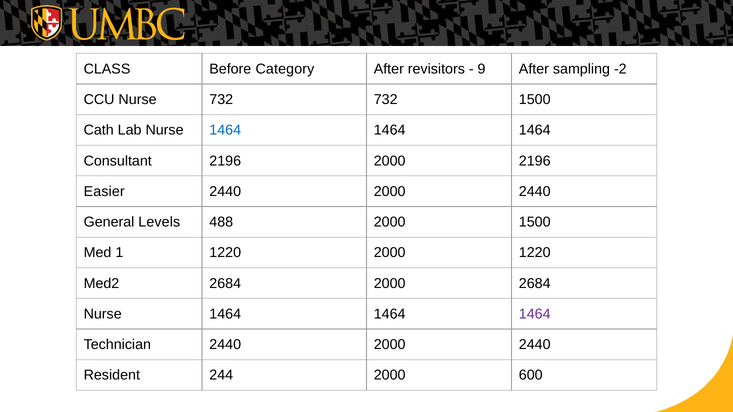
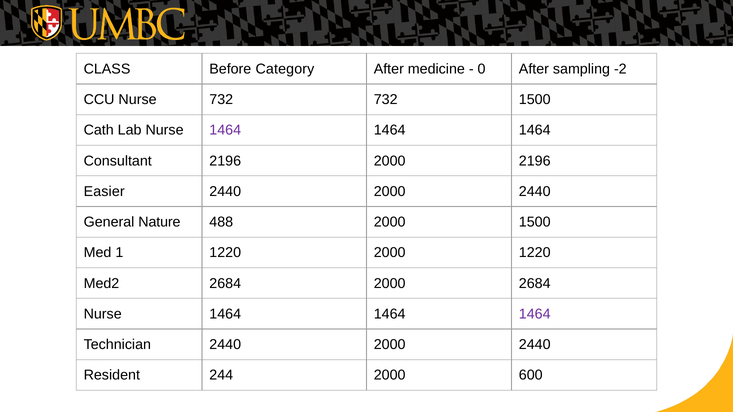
revisitors: revisitors -> medicine
9: 9 -> 0
1464 at (225, 130) colour: blue -> purple
Levels: Levels -> Nature
